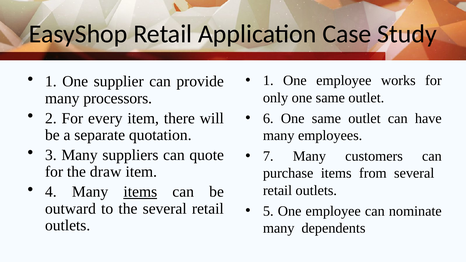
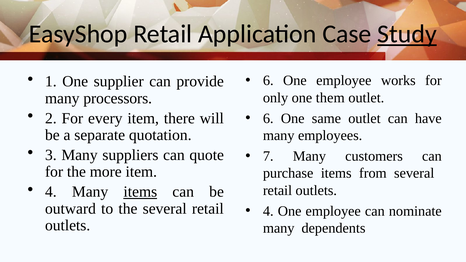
Study underline: none -> present
1 at (268, 81): 1 -> 6
only one same: same -> them
draw: draw -> more
5 at (268, 211): 5 -> 4
